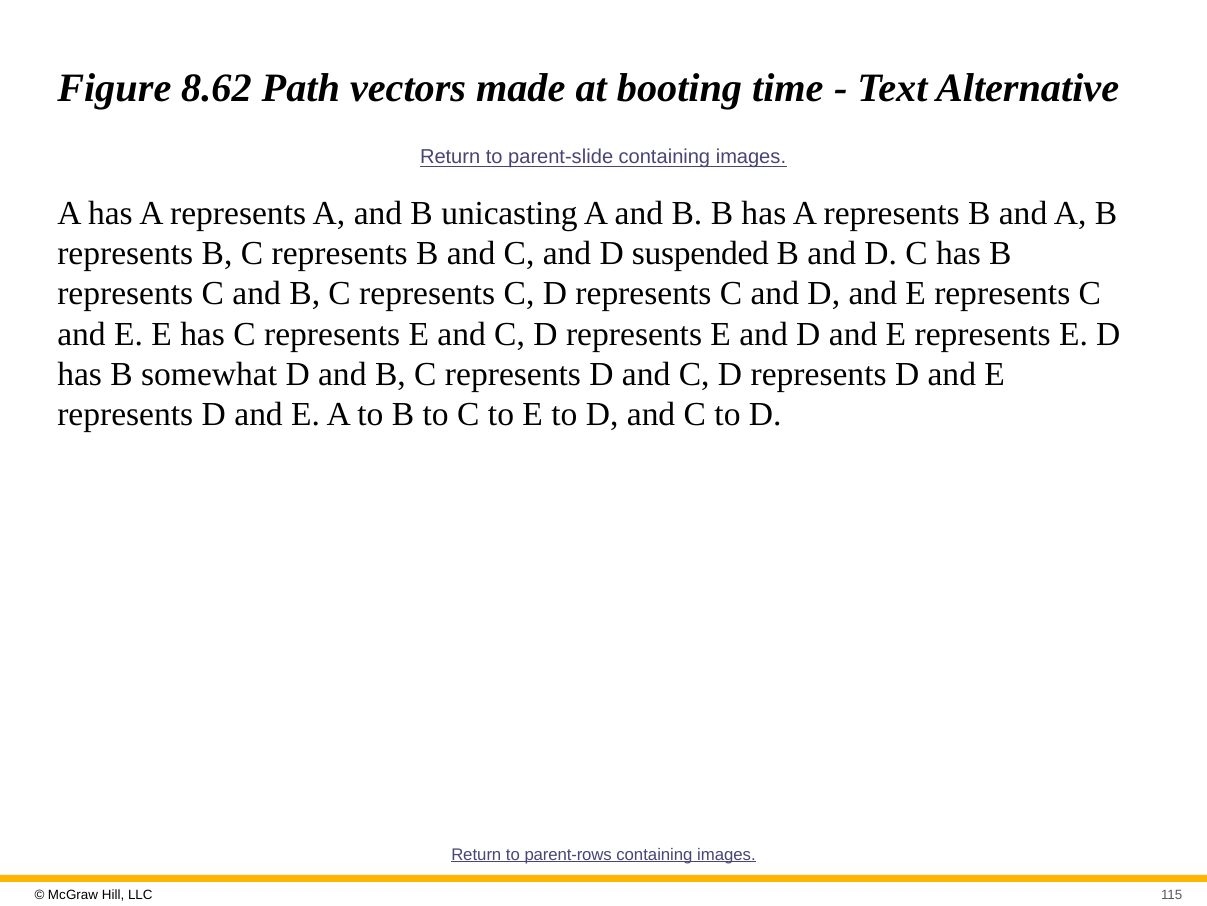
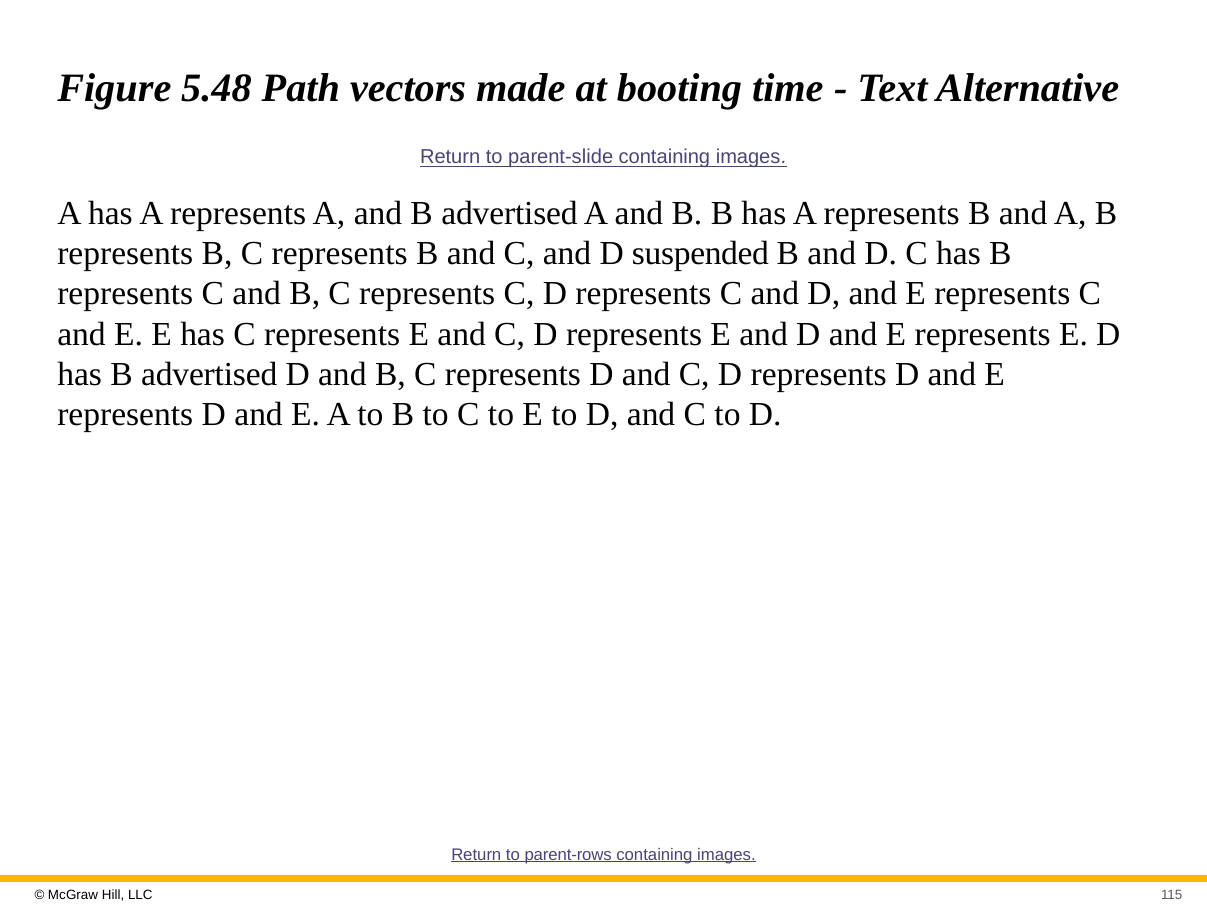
8.62: 8.62 -> 5.48
and B unicasting: unicasting -> advertised
has B somewhat: somewhat -> advertised
